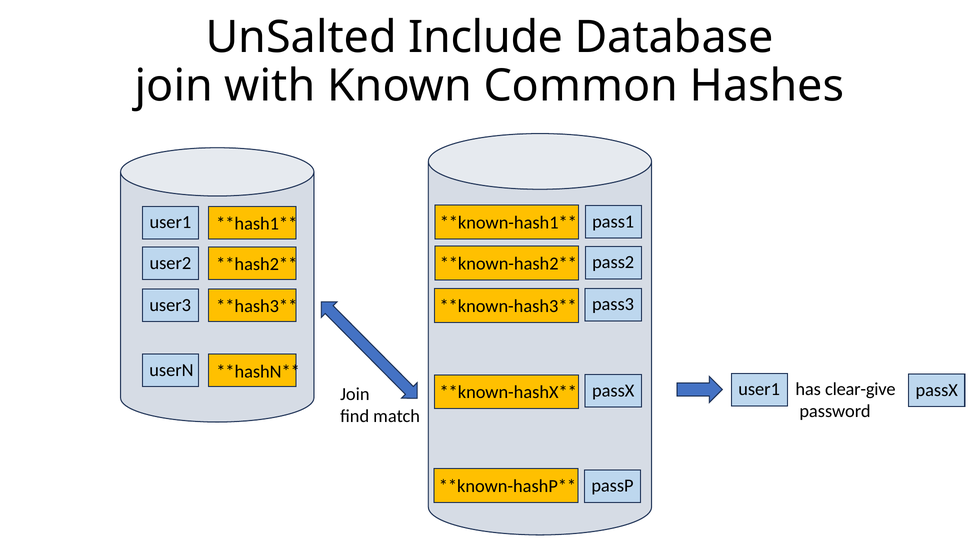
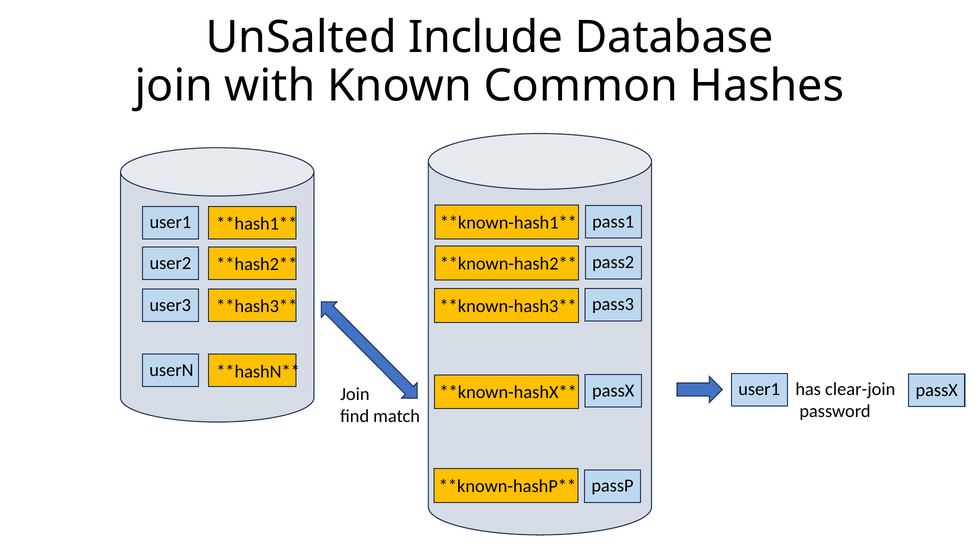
clear-give: clear-give -> clear-join
